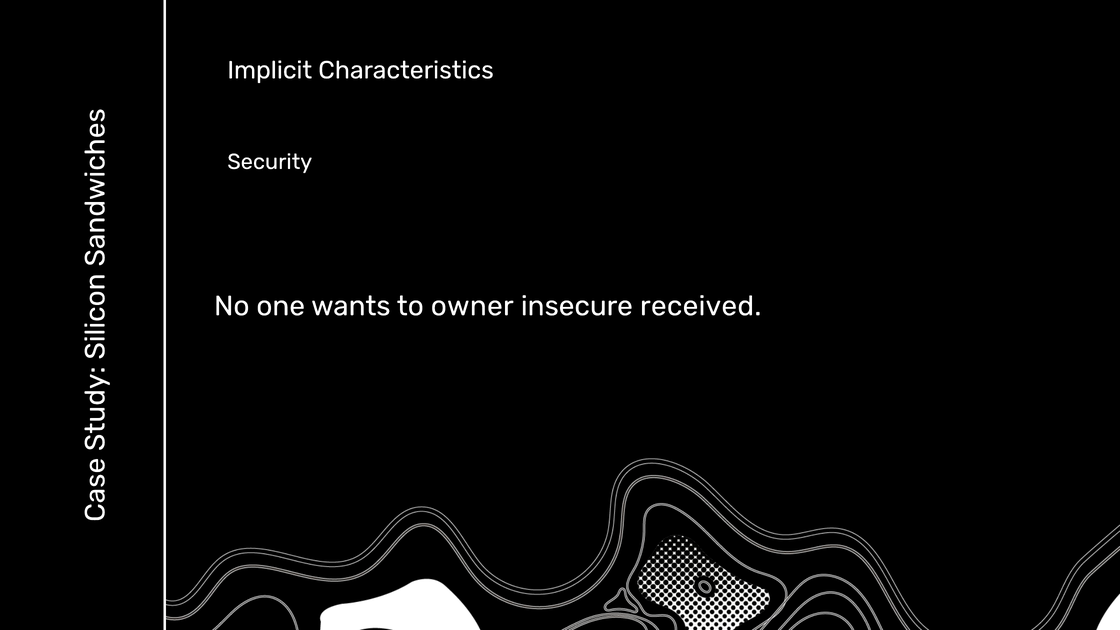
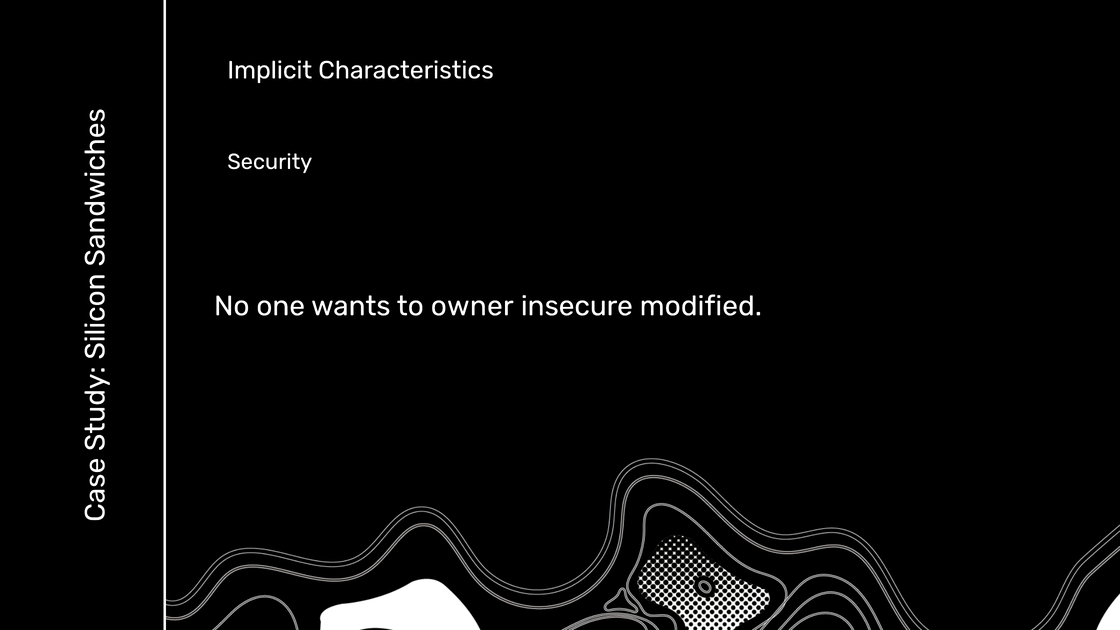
received: received -> modified
